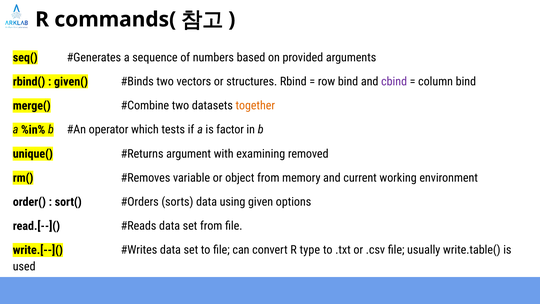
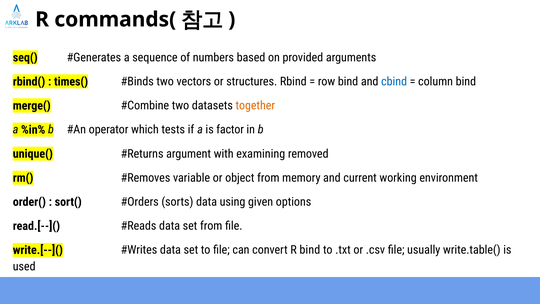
given(: given( -> times(
cbind colour: purple -> blue
R type: type -> bind
